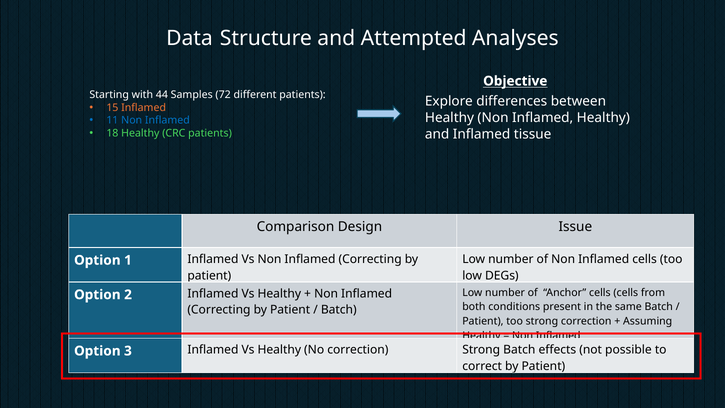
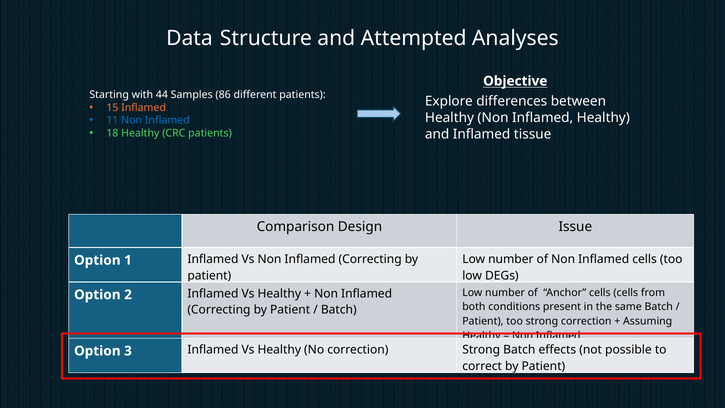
72: 72 -> 86
